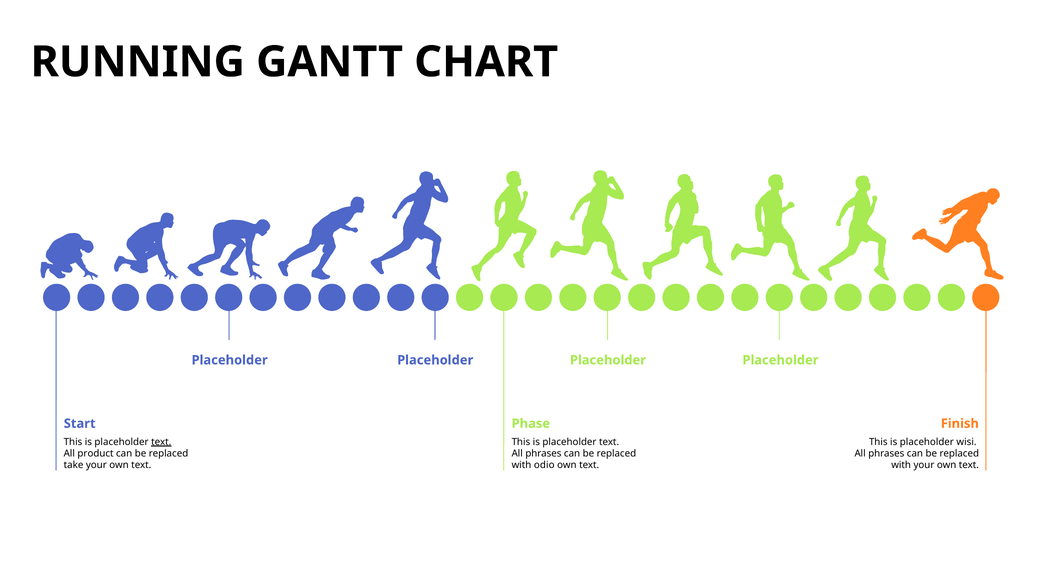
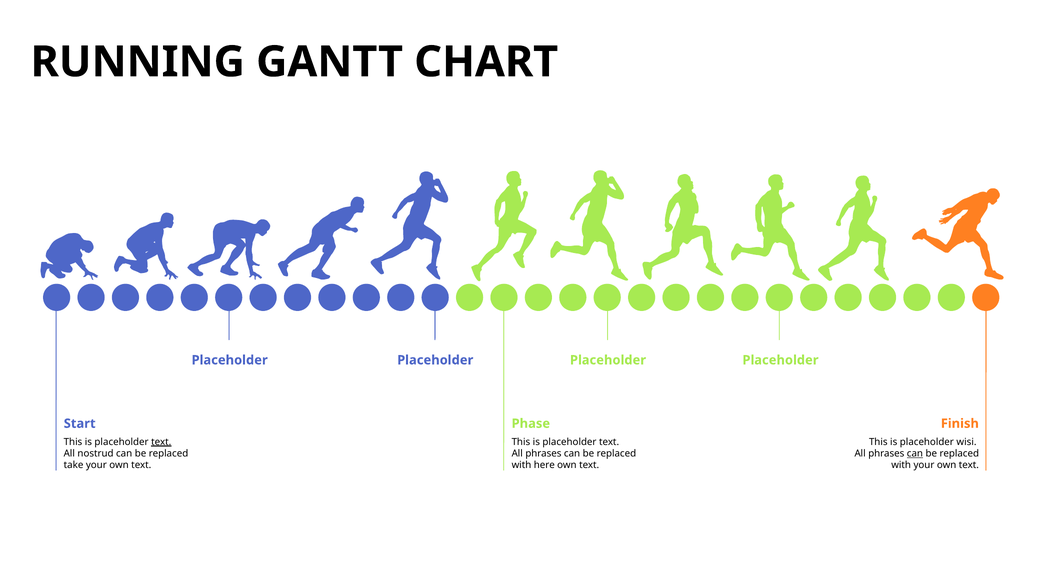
product: product -> nostrud
can at (915, 453) underline: none -> present
odio: odio -> here
